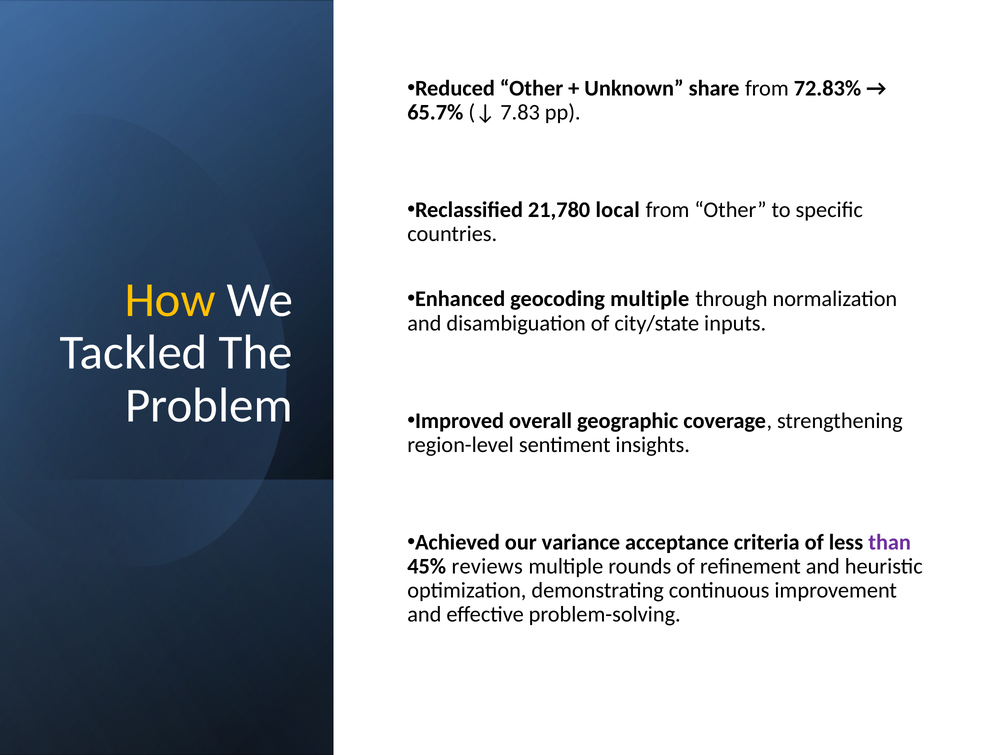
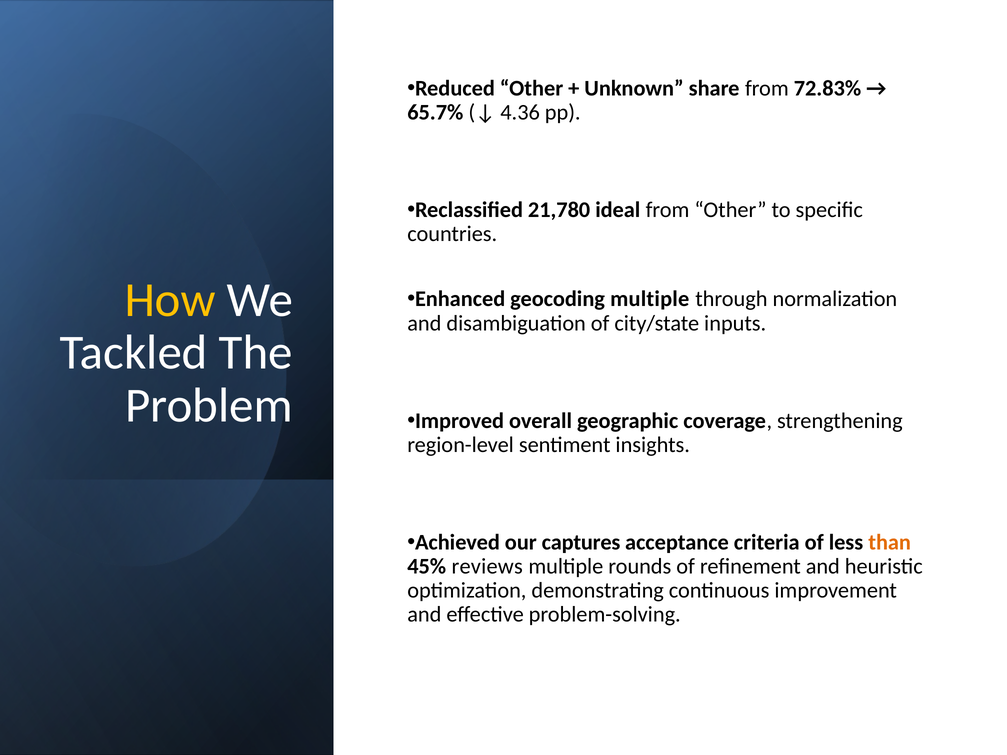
7.83: 7.83 -> 4.36
local: local -> ideal
variance: variance -> captures
than colour: purple -> orange
